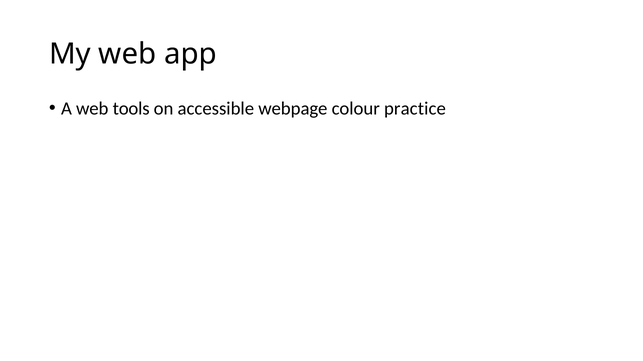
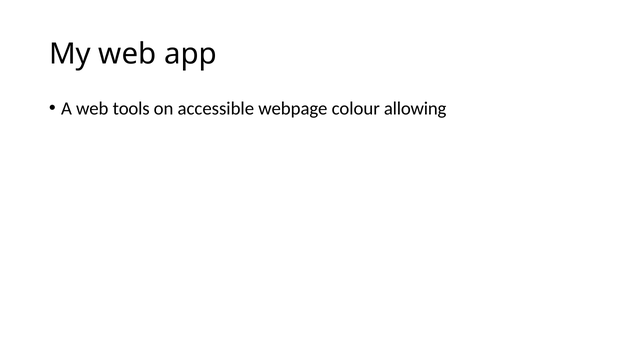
practice: practice -> allowing
